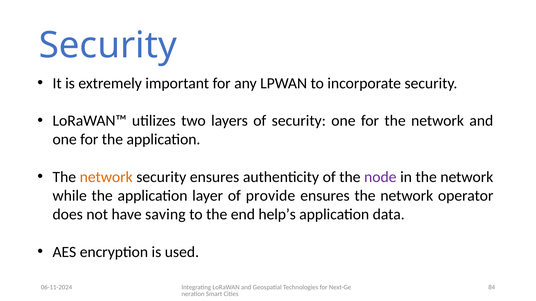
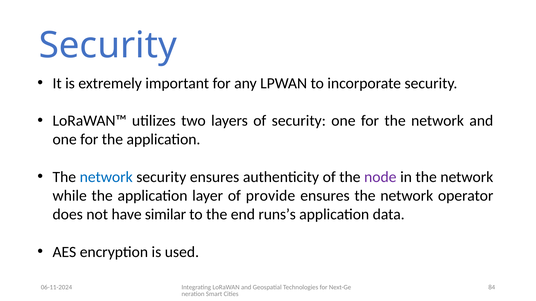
network at (106, 177) colour: orange -> blue
saving: saving -> similar
help’s: help’s -> runs’s
